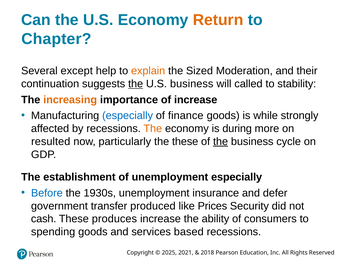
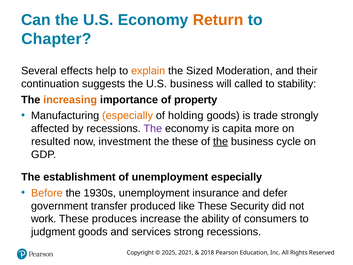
except: except -> effects
the at (136, 84) underline: present -> none
of increase: increase -> property
especially at (128, 116) colour: blue -> orange
finance: finance -> holding
while: while -> trade
The at (153, 128) colour: orange -> purple
during: during -> capita
particularly: particularly -> investment
Before colour: blue -> orange
like Prices: Prices -> These
cash: cash -> work
spending: spending -> judgment
based: based -> strong
